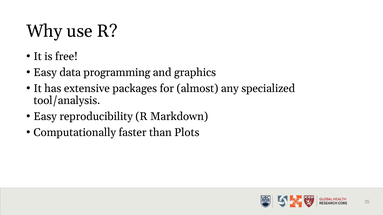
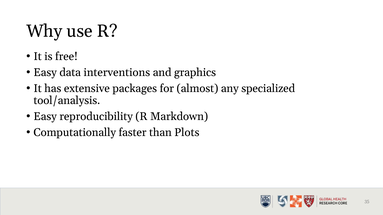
programming: programming -> interventions
